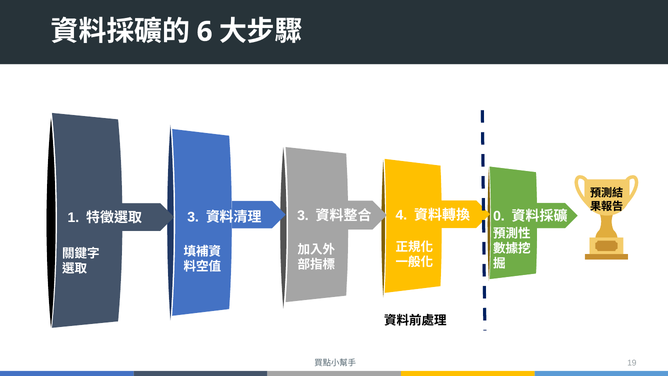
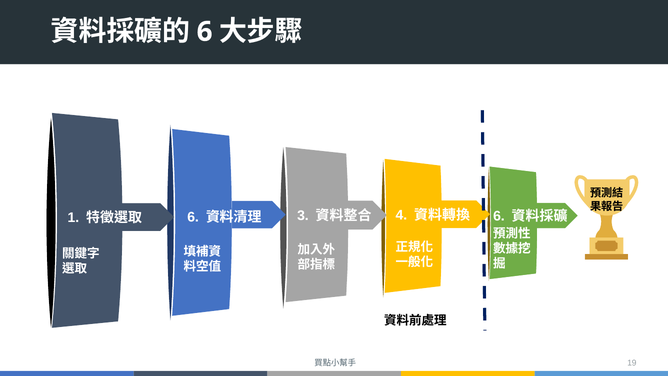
3 at (193, 217): 3 -> 6
0 at (499, 216): 0 -> 6
